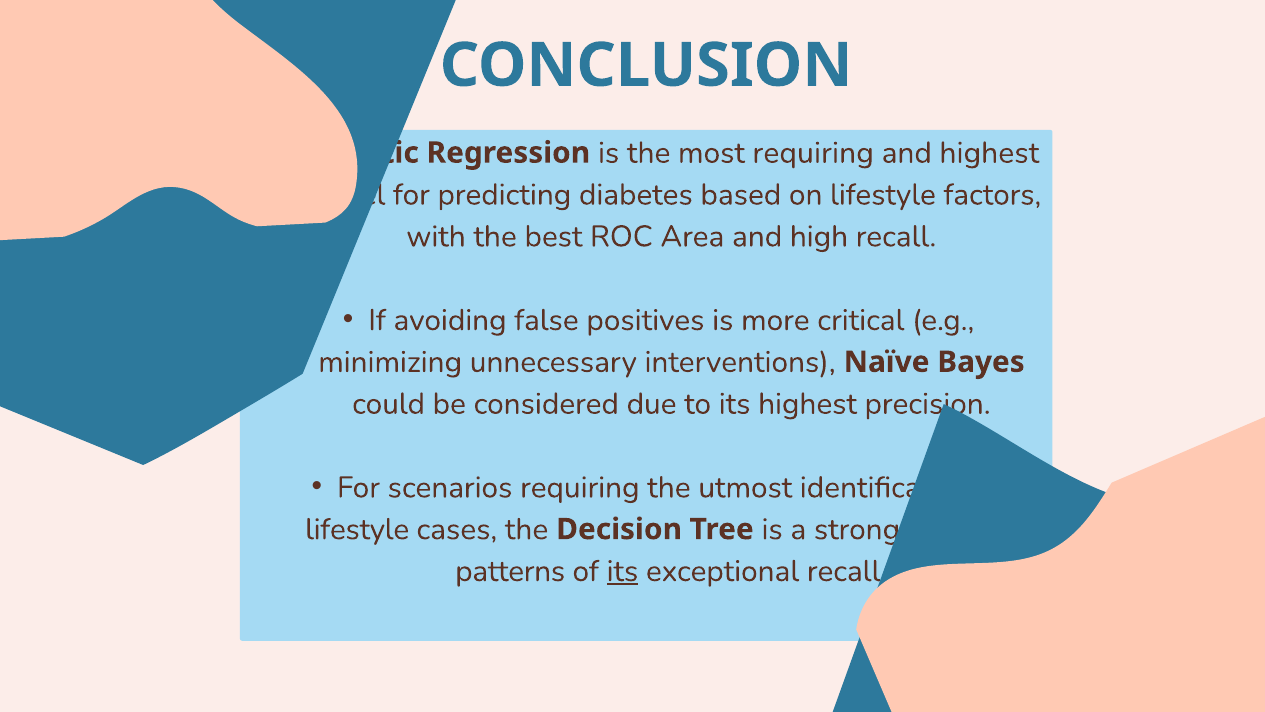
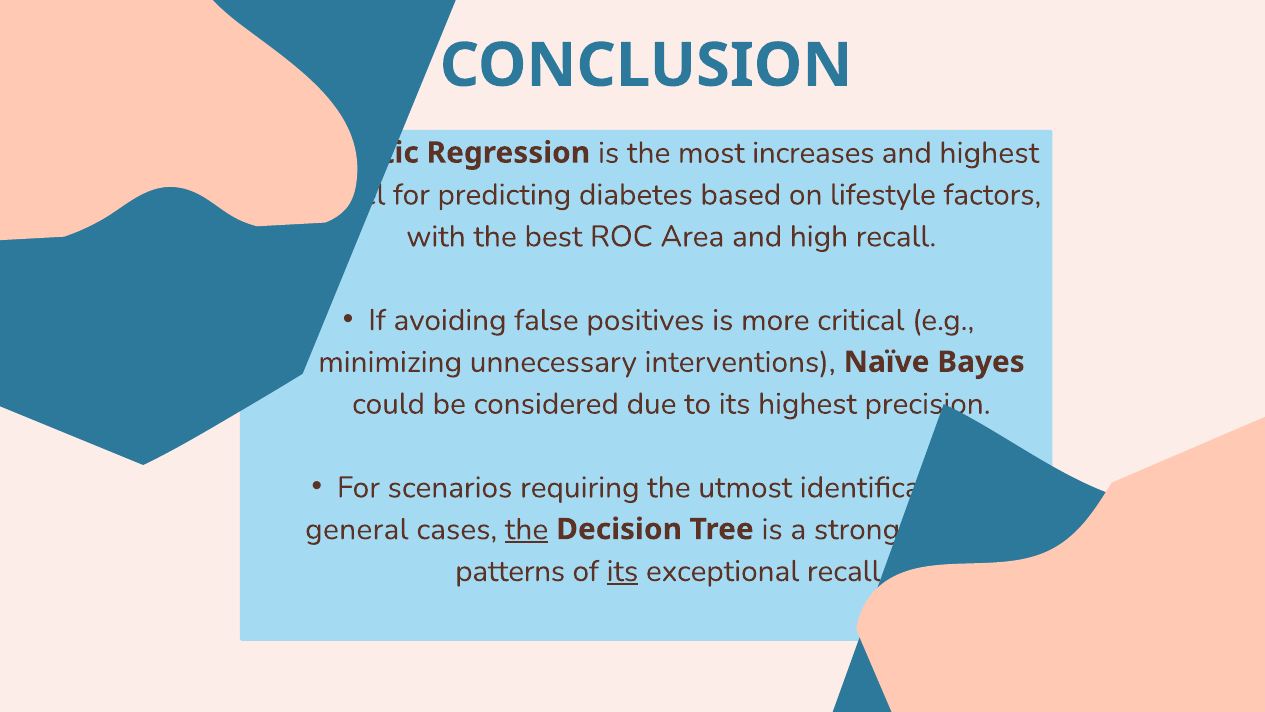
most requiring: requiring -> increases
lifestyle at (357, 529): lifestyle -> general
the at (527, 529) underline: none -> present
